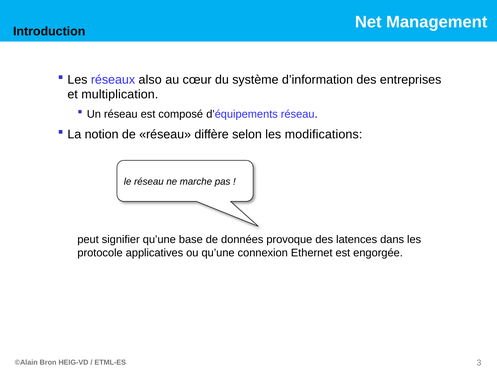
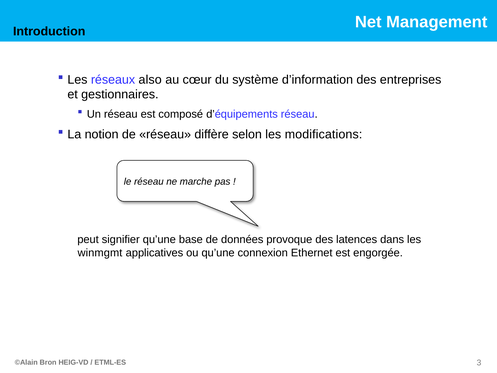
multiplication: multiplication -> gestionnaires
protocole: protocole -> winmgmt
